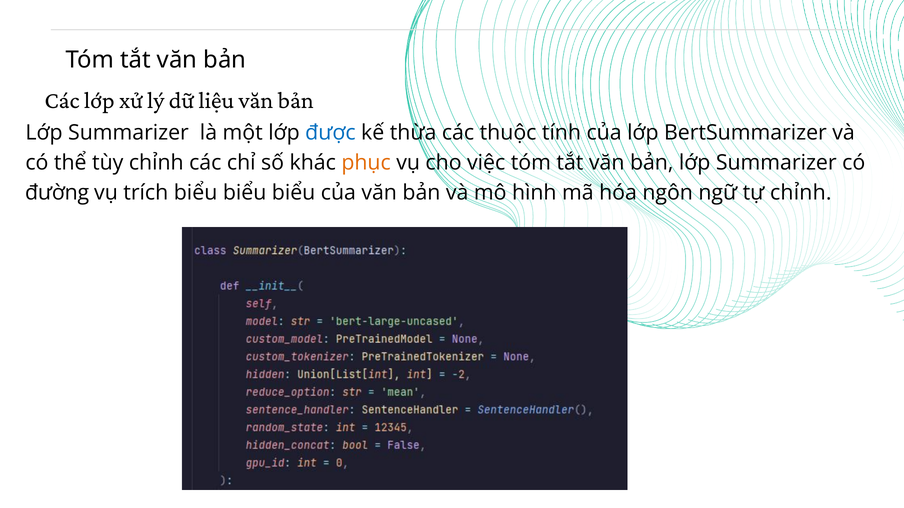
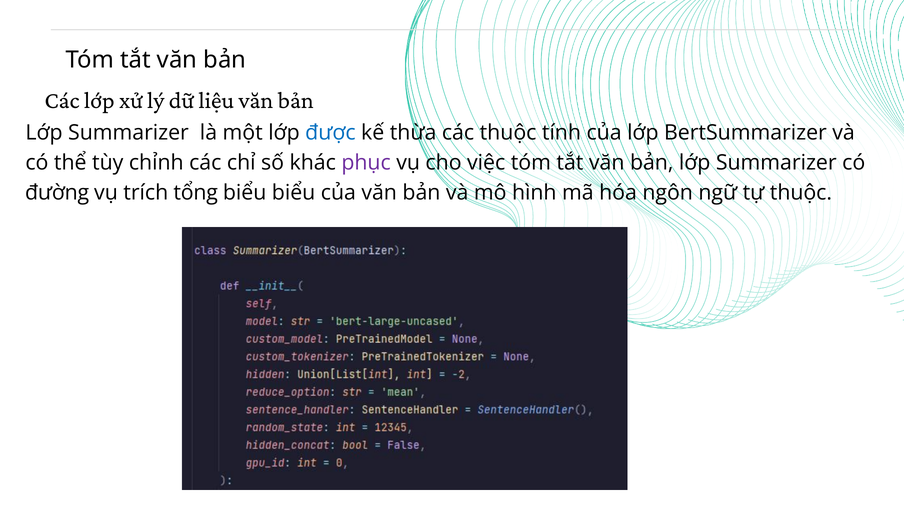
phục colour: orange -> purple
trích biểu: biểu -> tổng
tự chỉnh: chỉnh -> thuộc
